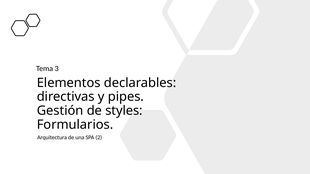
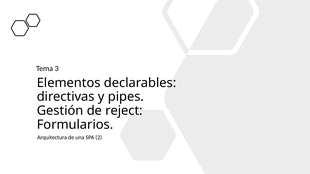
styles: styles -> reject
